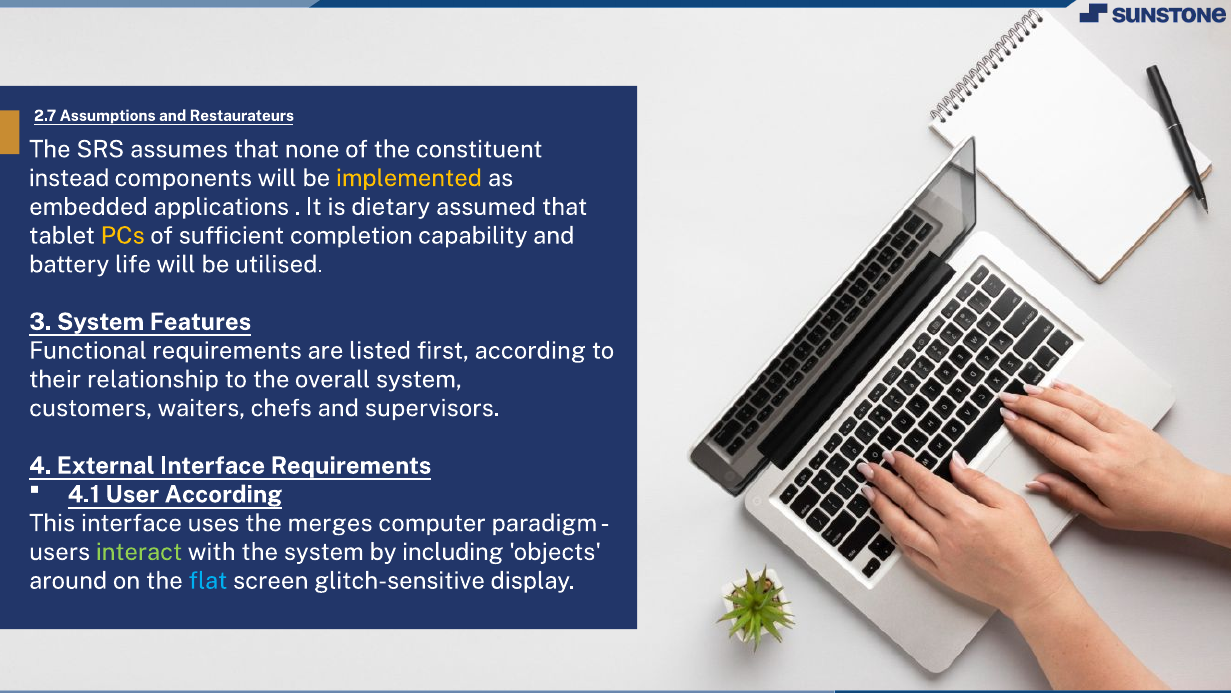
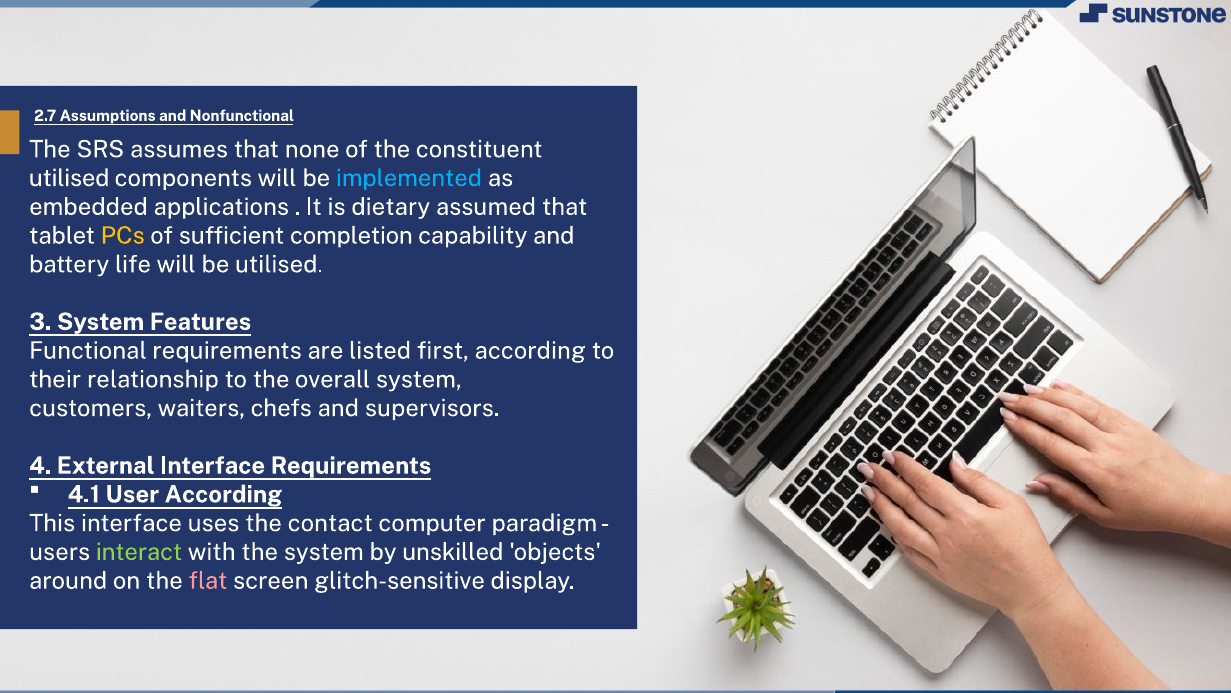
Restaurateurs: Restaurateurs -> Nonfunctional
instead at (69, 178): instead -> utilised
implemented colour: yellow -> light blue
merges: merges -> contact
including: including -> unskilled
ﬂat colour: light blue -> pink
